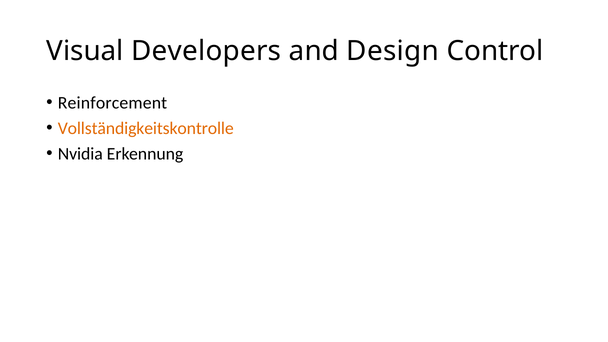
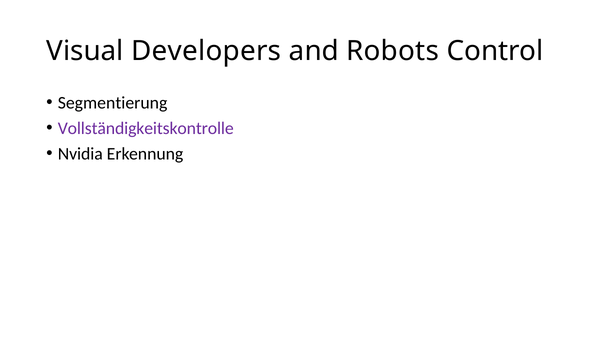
Design: Design -> Robots
Reinforcement: Reinforcement -> Segmentierung
Vollständigkeitskontrolle colour: orange -> purple
